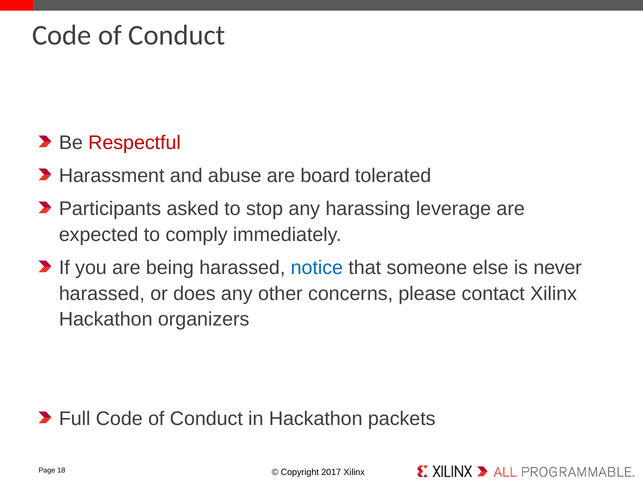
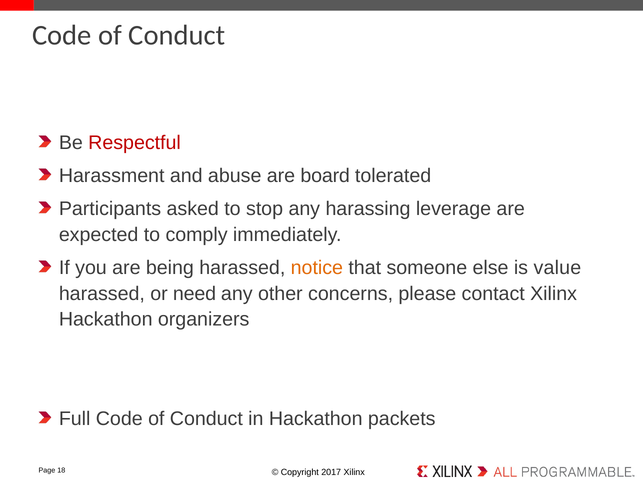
notice colour: blue -> orange
never: never -> value
does: does -> need
